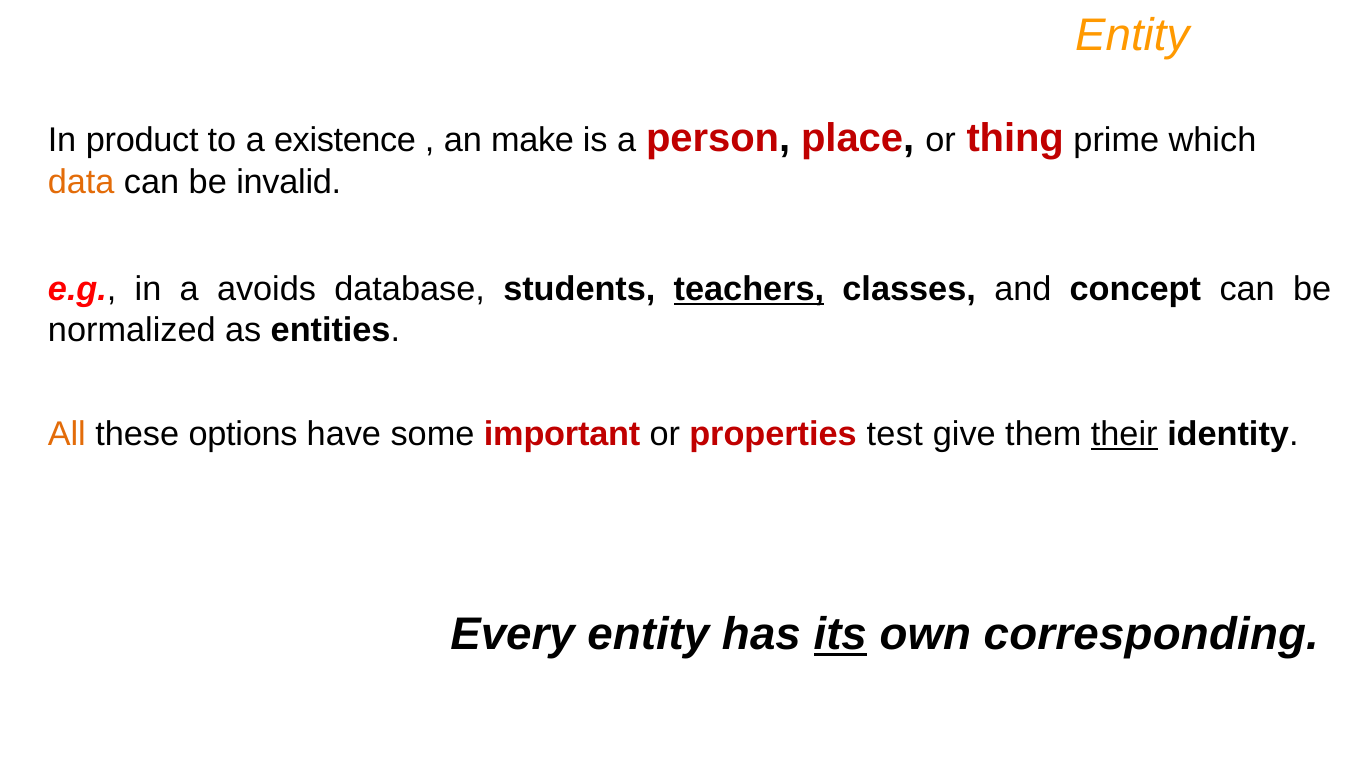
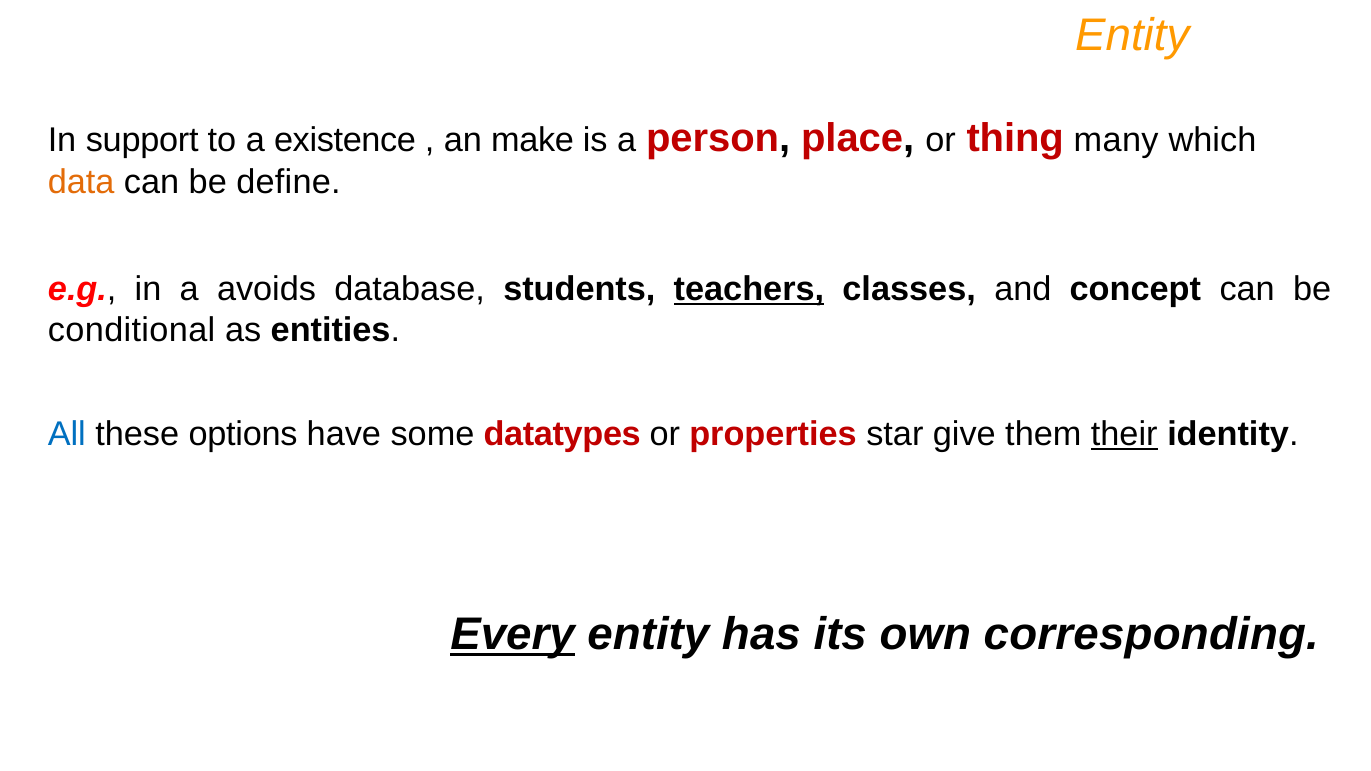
product: product -> support
prime: prime -> many
invalid: invalid -> define
normalized: normalized -> conditional
All colour: orange -> blue
important: important -> datatypes
test: test -> star
Every underline: none -> present
its underline: present -> none
